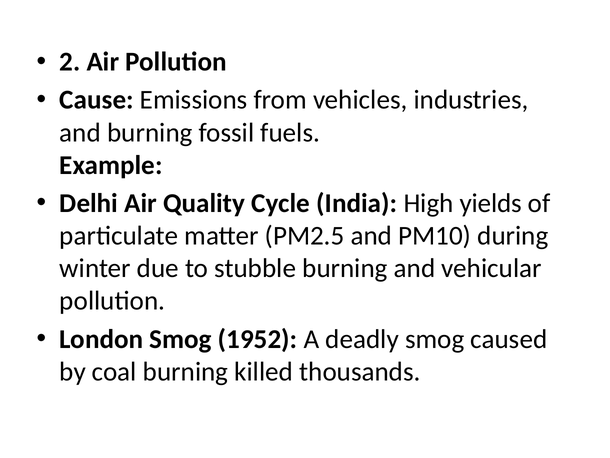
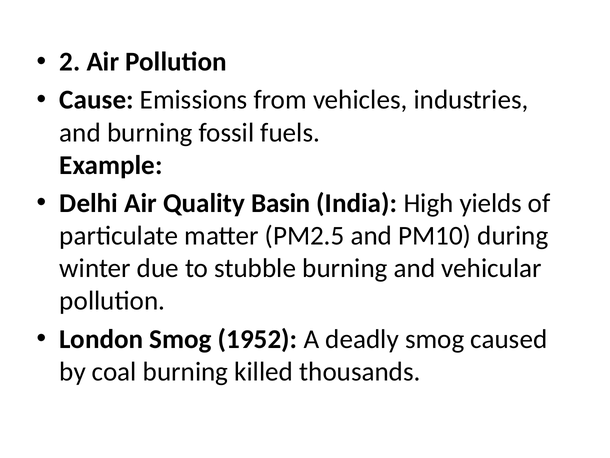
Cycle: Cycle -> Basin
